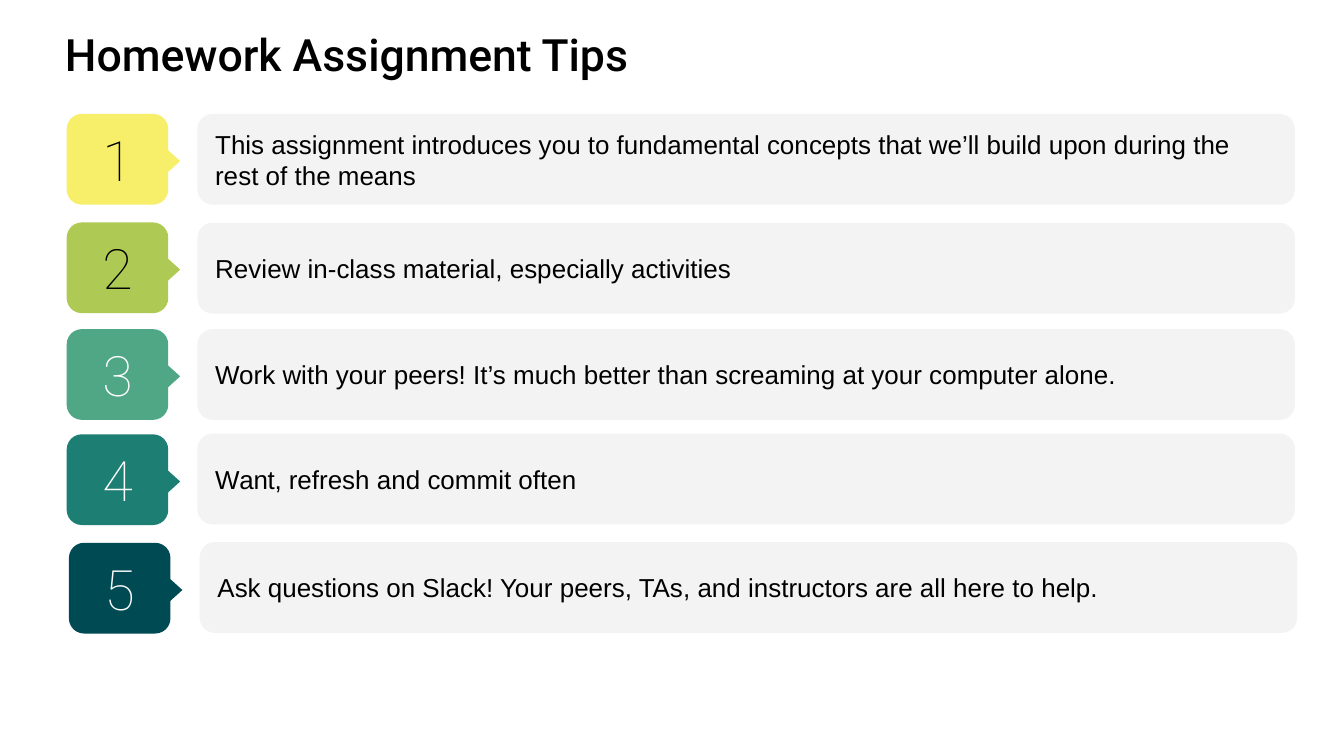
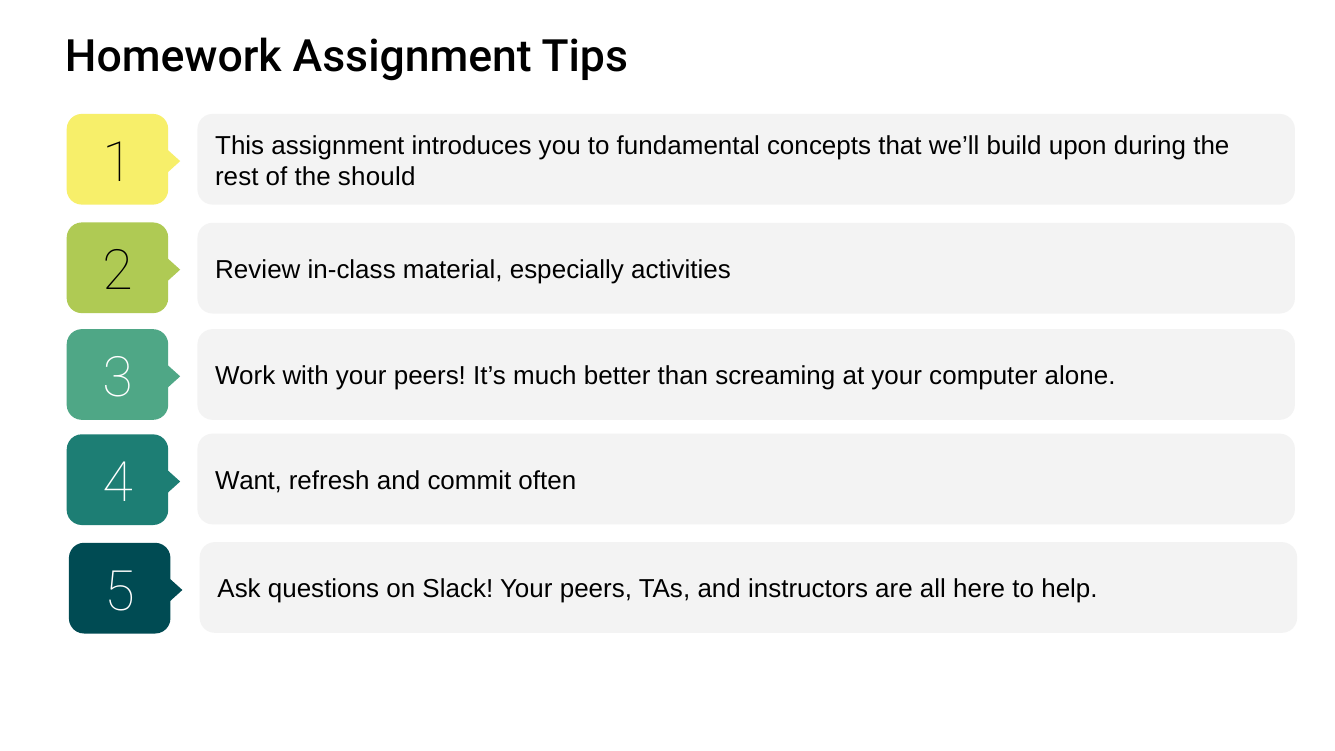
means: means -> should
